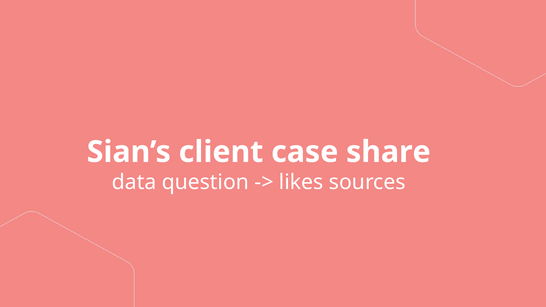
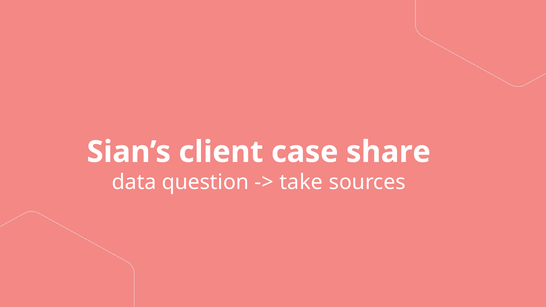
likes: likes -> take
